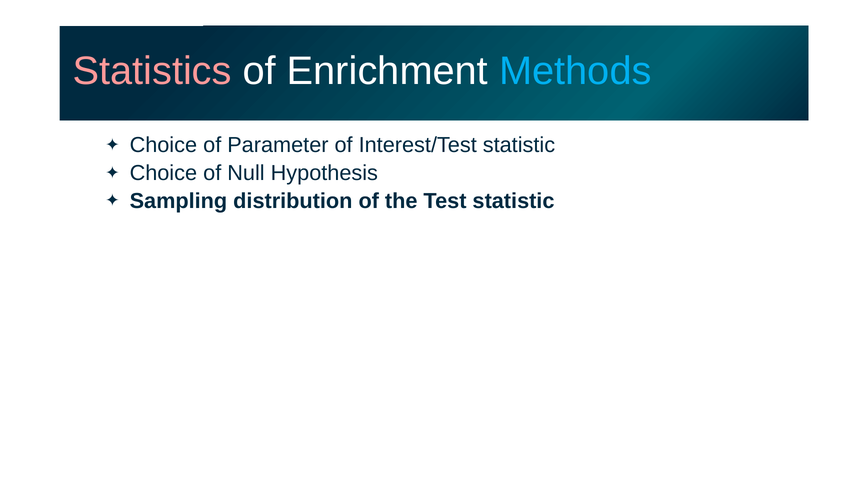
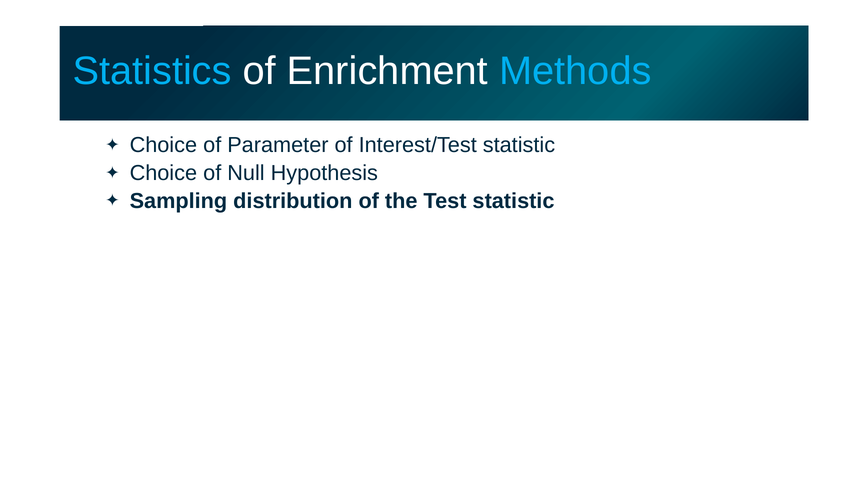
Statistics colour: pink -> light blue
